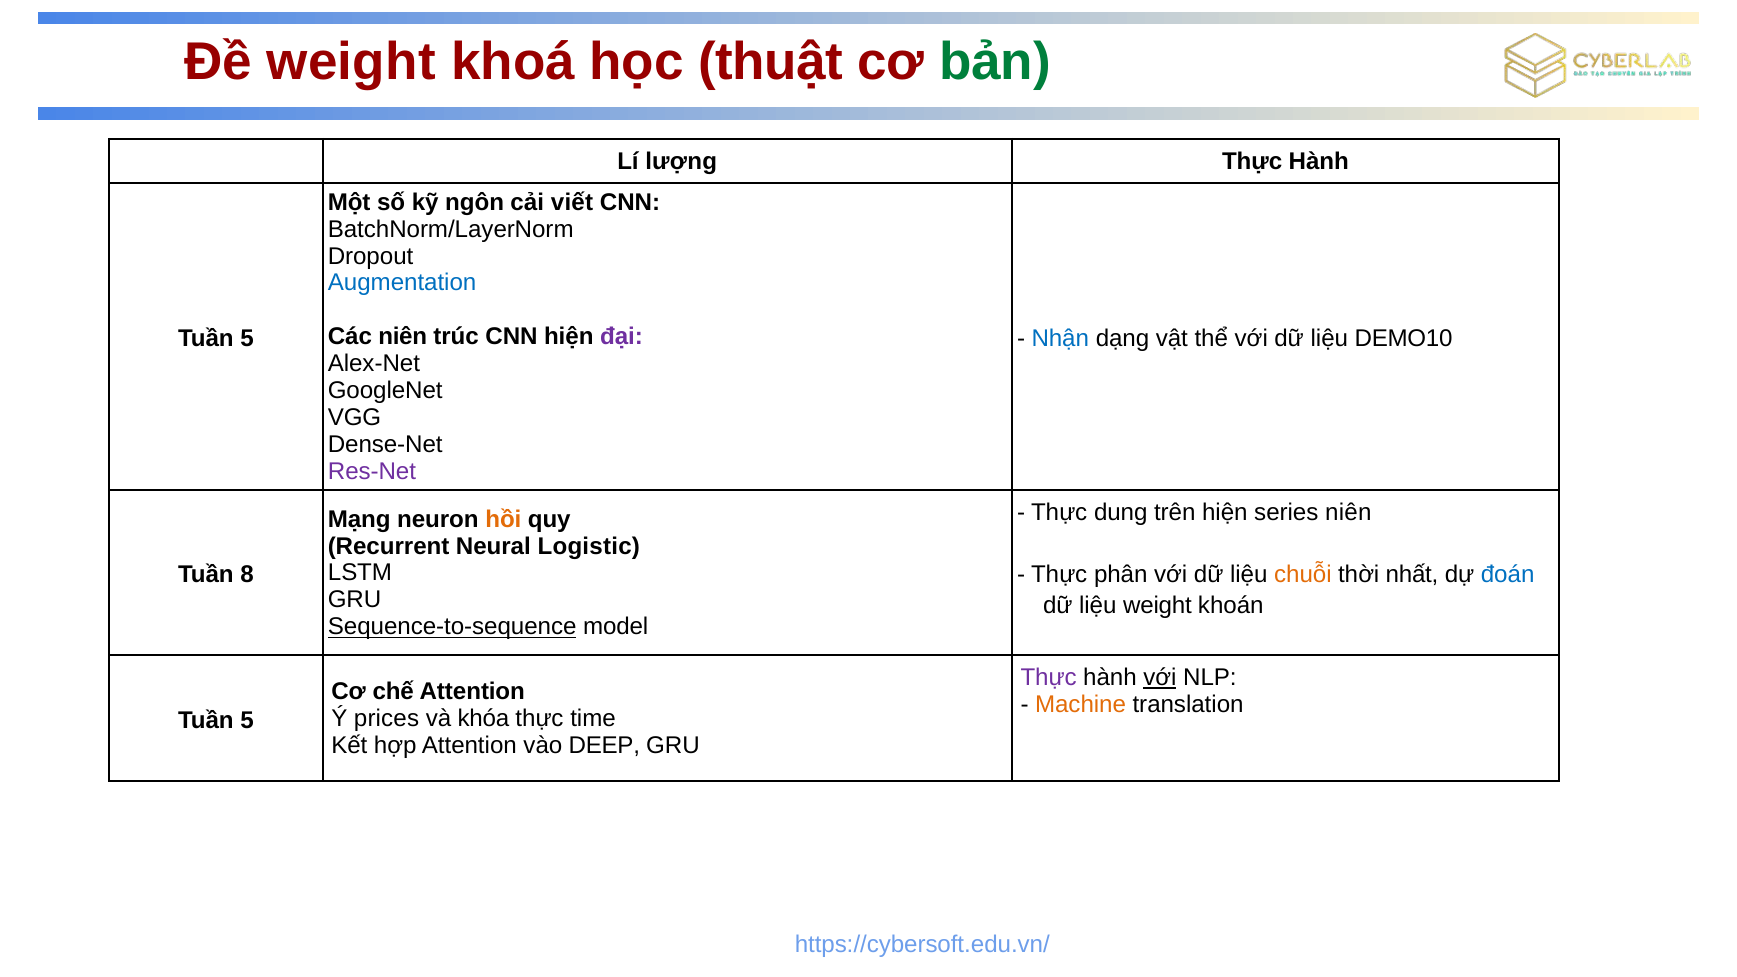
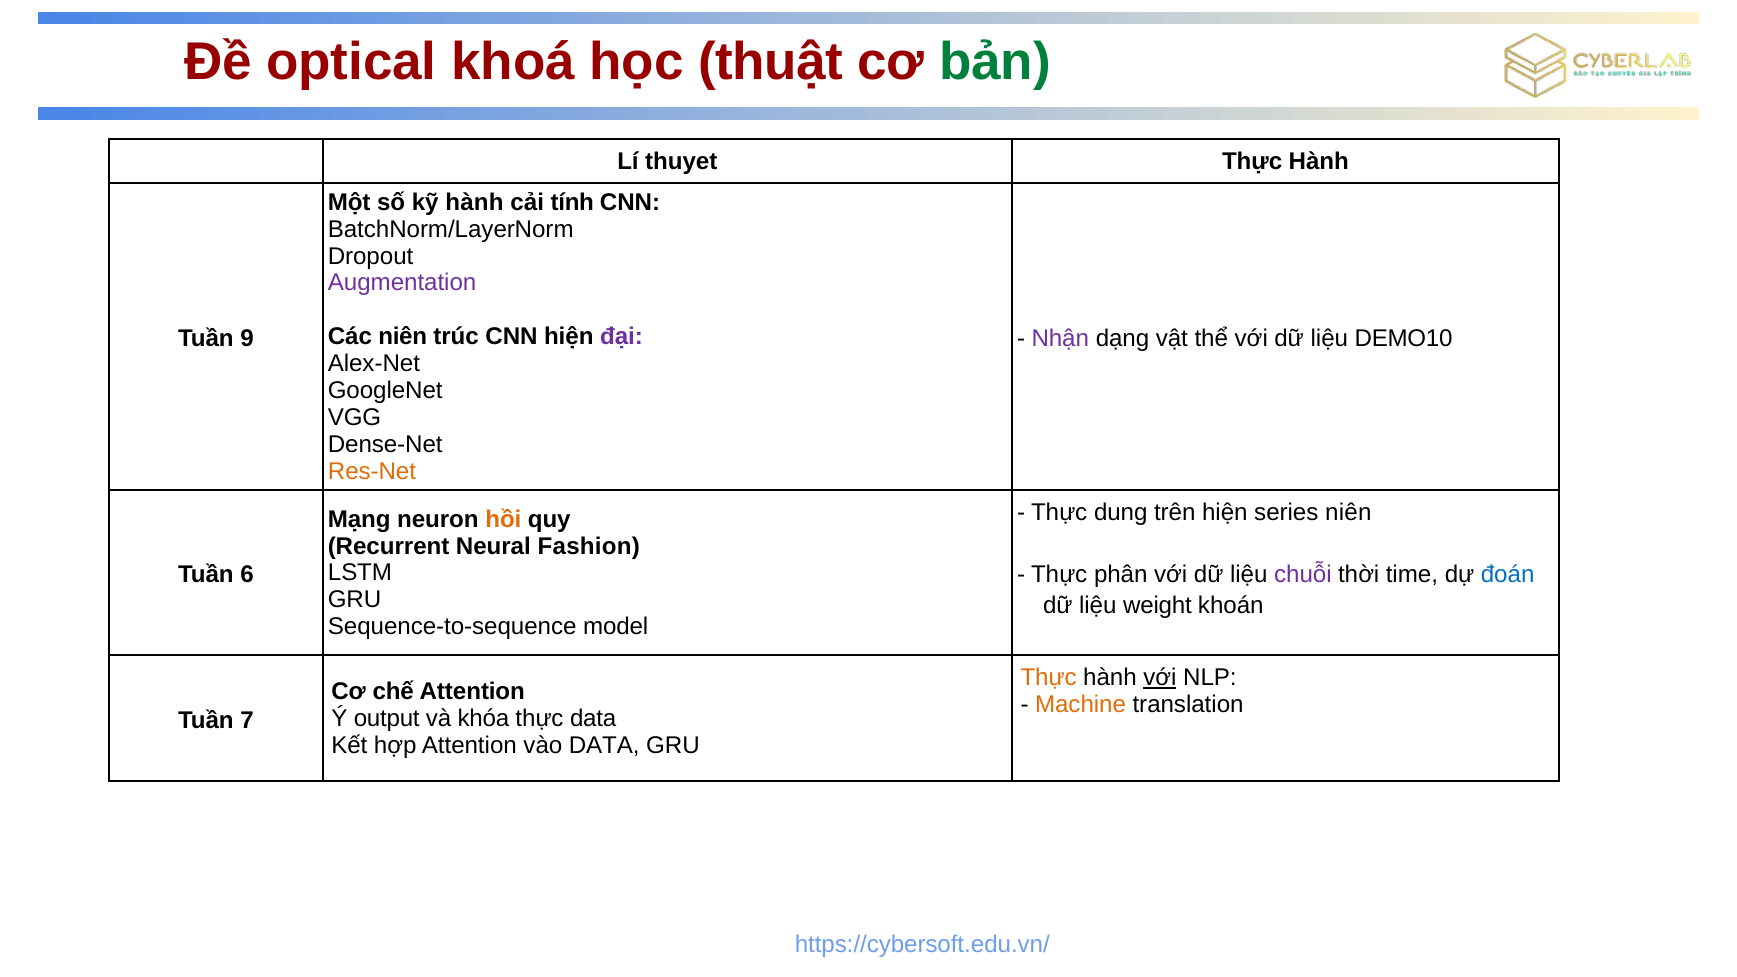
Đề weight: weight -> optical
lượng: lượng -> thuyet
kỹ ngôn: ngôn -> hành
viết: viết -> tính
Augmentation colour: blue -> purple
5 at (247, 339): 5 -> 9
Nhận colour: blue -> purple
Res-Net colour: purple -> orange
Logistic: Logistic -> Fashion
8: 8 -> 6
chuỗi colour: orange -> purple
nhất: nhất -> time
Sequence-to-sequence underline: present -> none
Thực at (1049, 678) colour: purple -> orange
prices: prices -> output
thực time: time -> data
5 at (247, 720): 5 -> 7
vào DEEP: DEEP -> DATA
